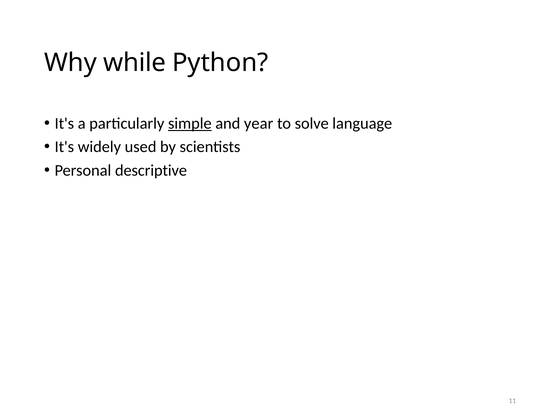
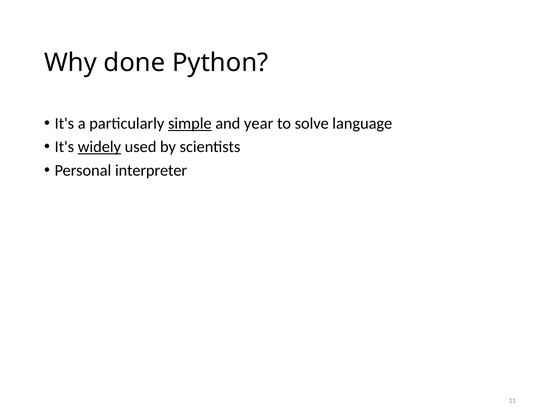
while: while -> done
widely underline: none -> present
descriptive: descriptive -> interpreter
